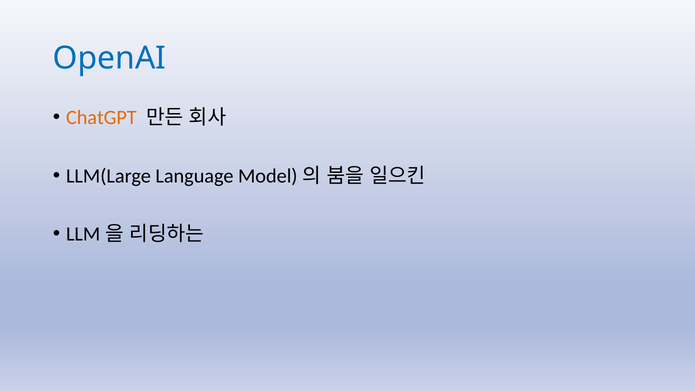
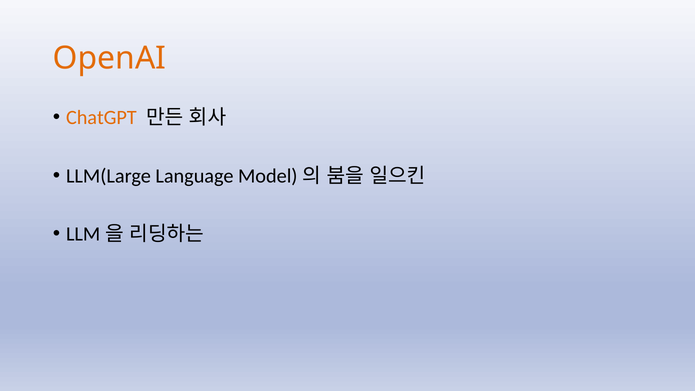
OpenAI colour: blue -> orange
